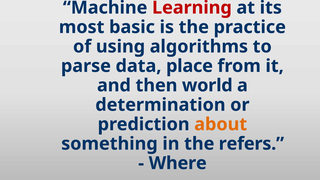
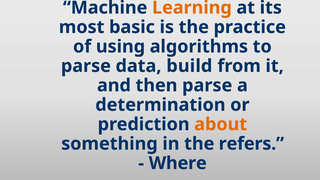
Learning colour: red -> orange
place: place -> build
then world: world -> parse
